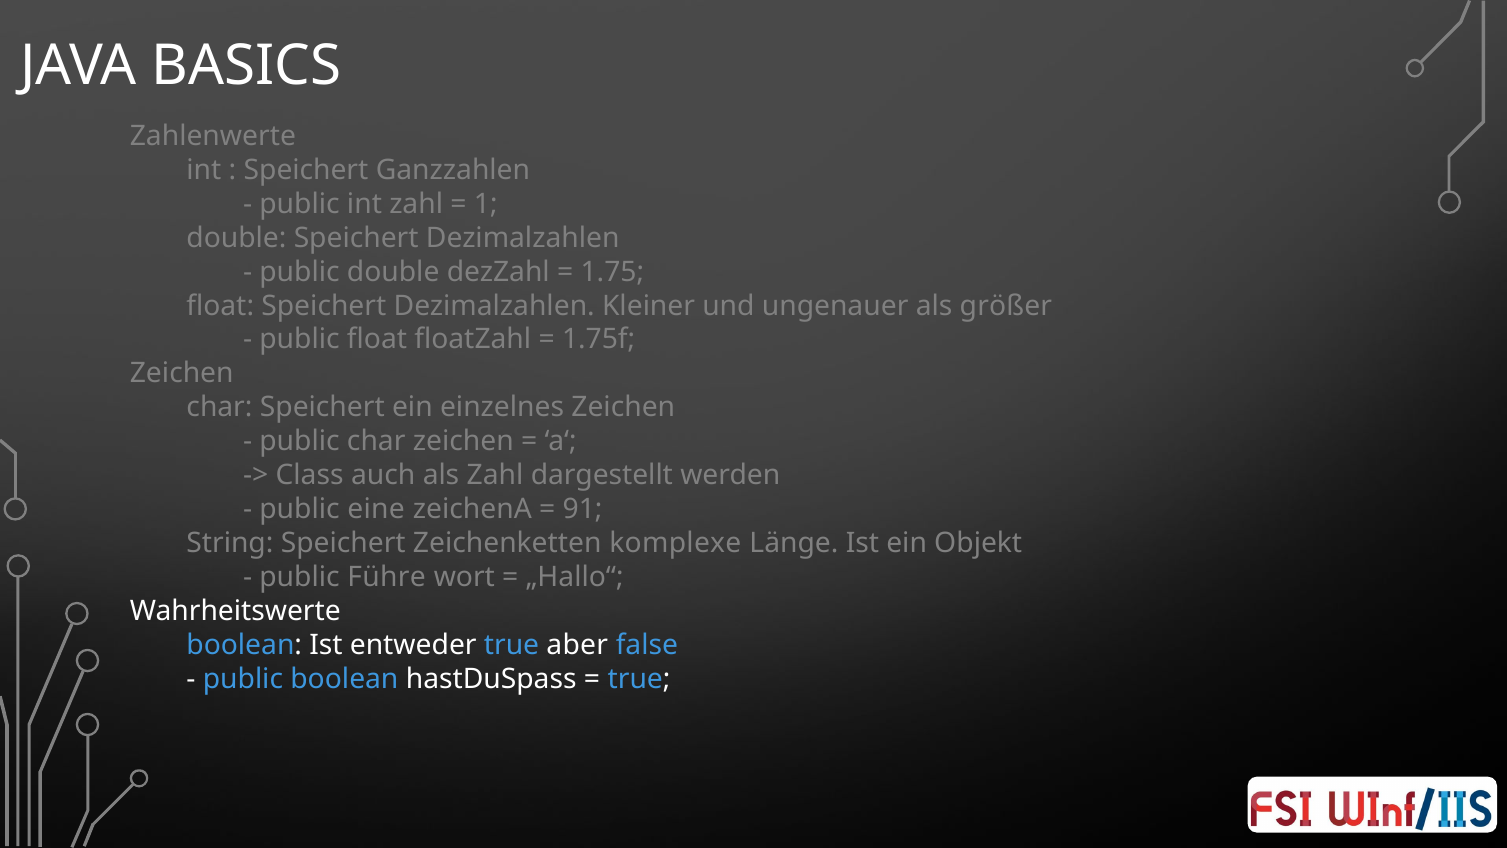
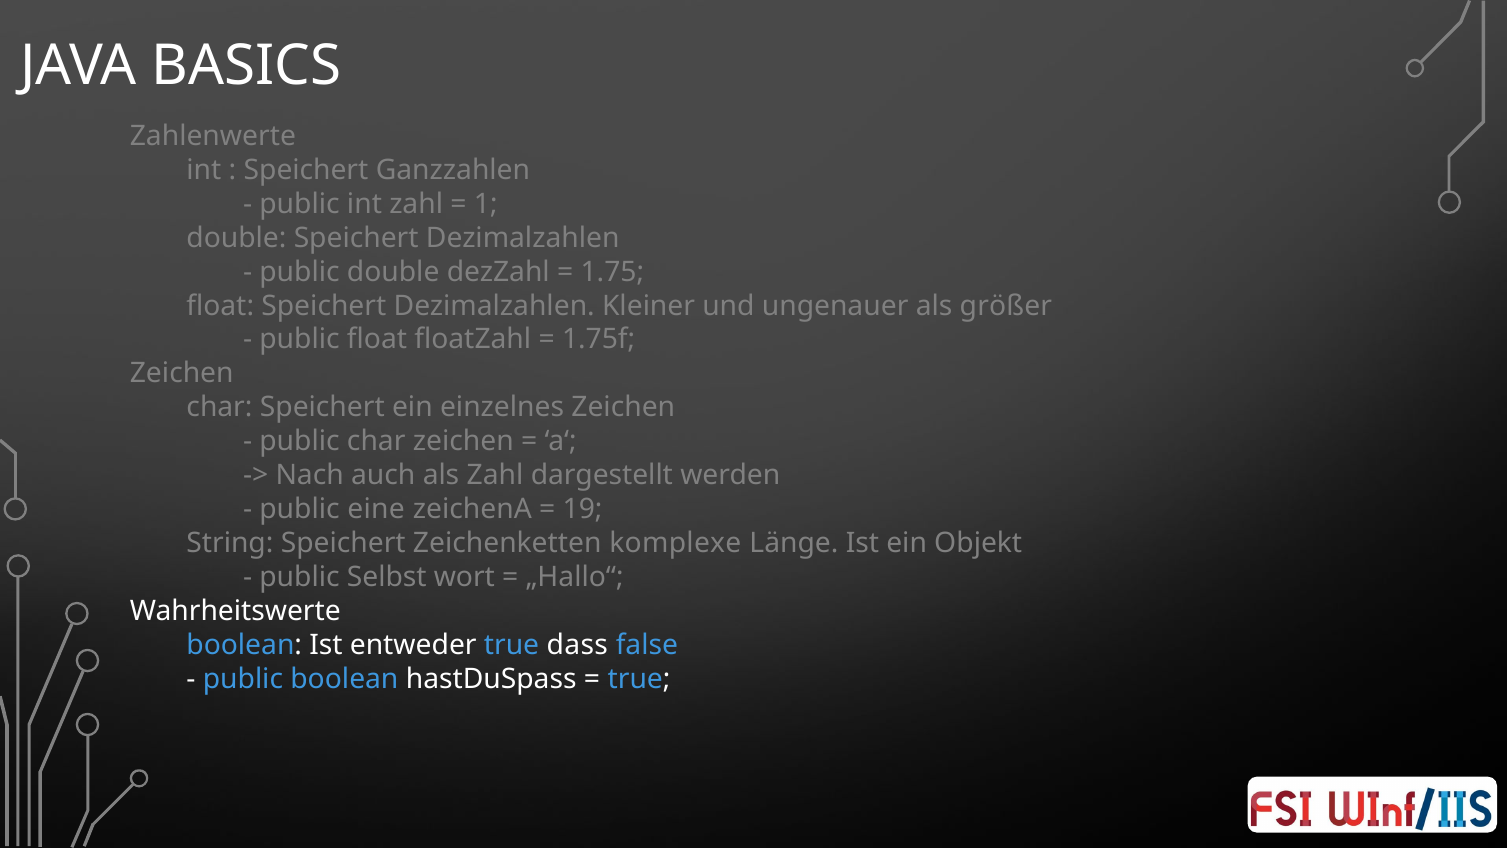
Class: Class -> Nach
91: 91 -> 19
Führe: Führe -> Selbst
aber: aber -> dass
